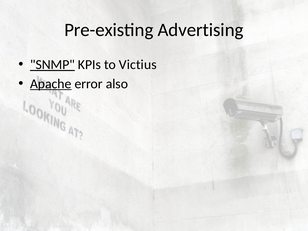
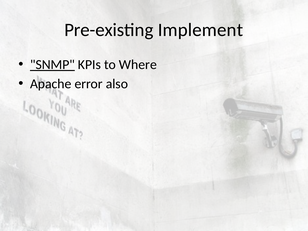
Advertising: Advertising -> Implement
Victius: Victius -> Where
Apache underline: present -> none
